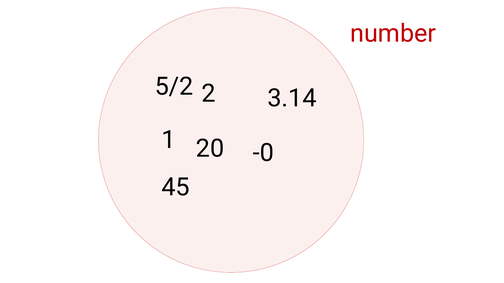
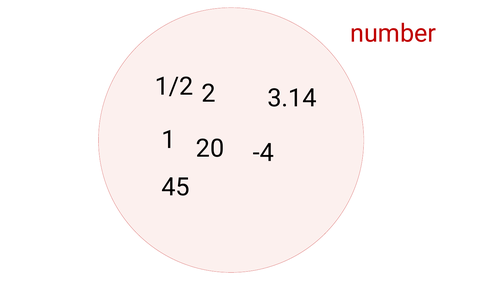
5/2: 5/2 -> 1/2
-0: -0 -> -4
